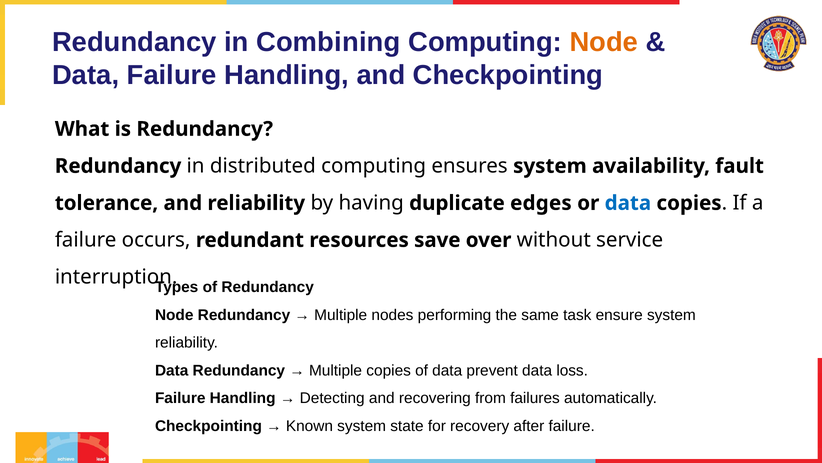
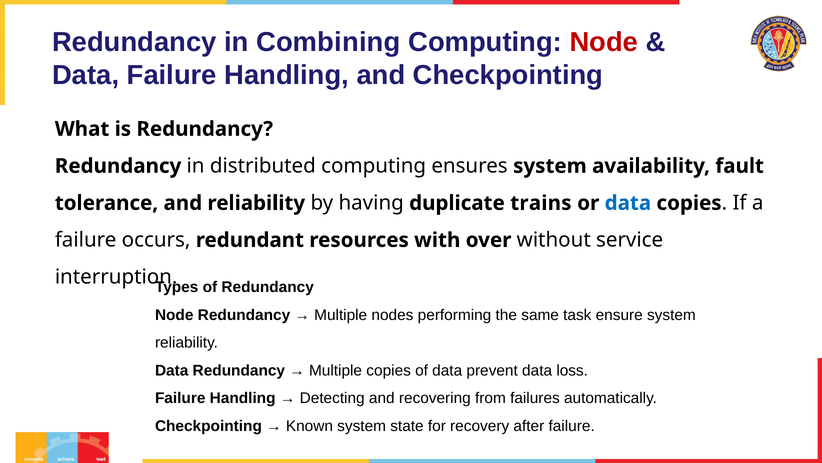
Node at (604, 42) colour: orange -> red
edges: edges -> trains
save: save -> with
